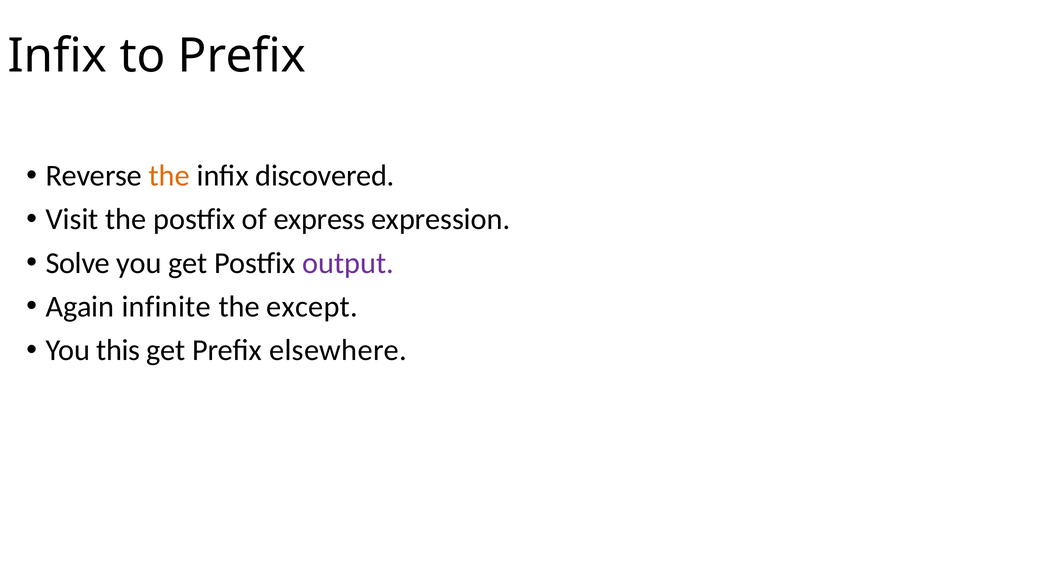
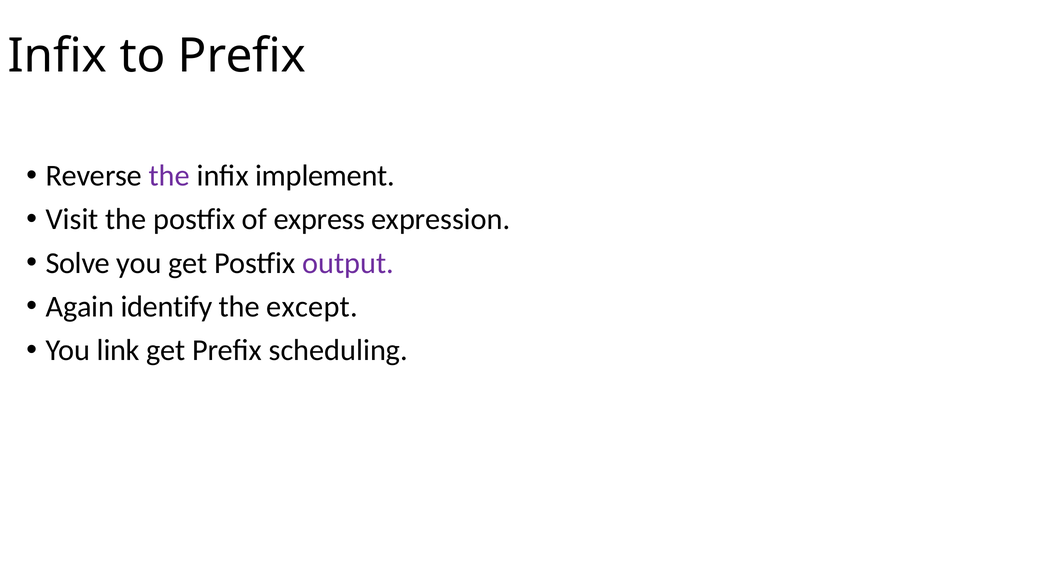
the at (169, 176) colour: orange -> purple
discovered: discovered -> implement
infinite: infinite -> identify
this: this -> link
elsewhere: elsewhere -> scheduling
